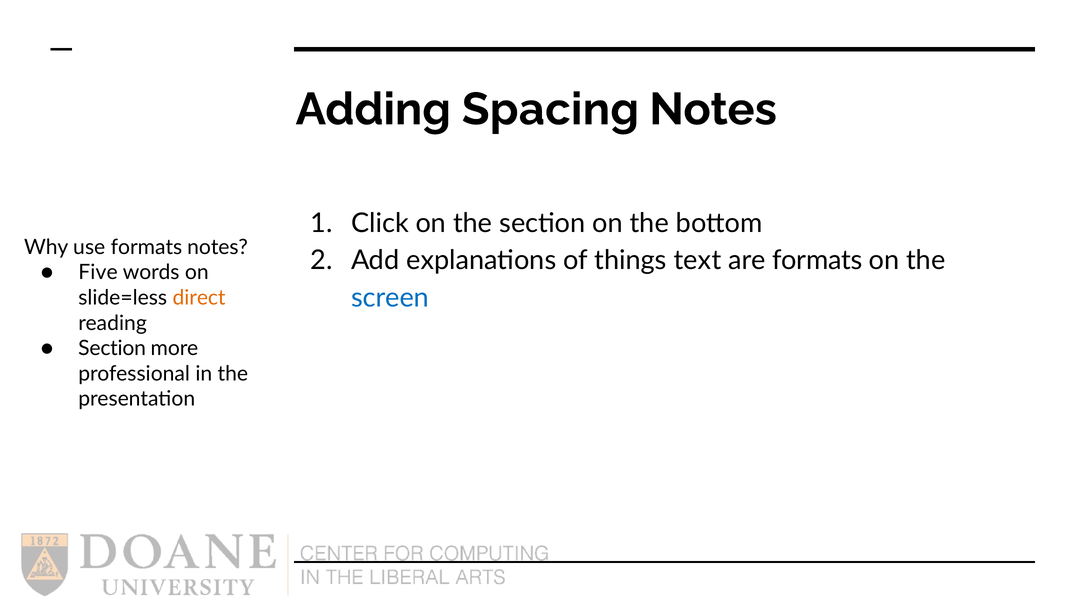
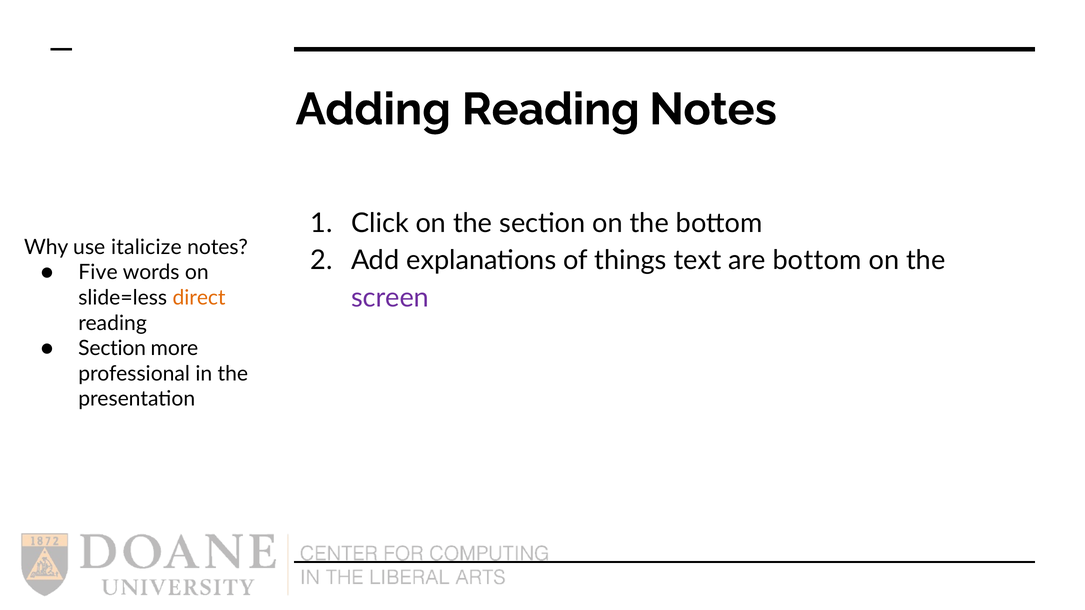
Adding Spacing: Spacing -> Reading
use formats: formats -> italicize
are formats: formats -> bottom
screen colour: blue -> purple
